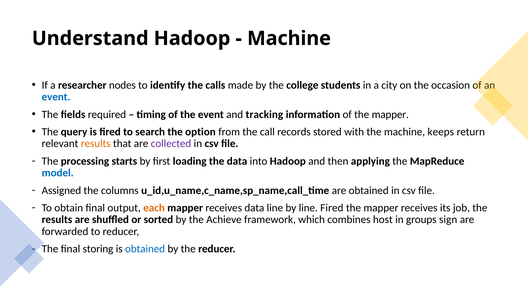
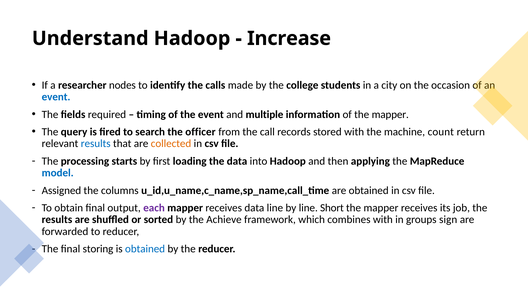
Machine at (289, 38): Machine -> Increase
tracking: tracking -> multiple
option: option -> officer
keeps: keeps -> count
results at (96, 144) colour: orange -> blue
collected colour: purple -> orange
each colour: orange -> purple
line Fired: Fired -> Short
combines host: host -> with
